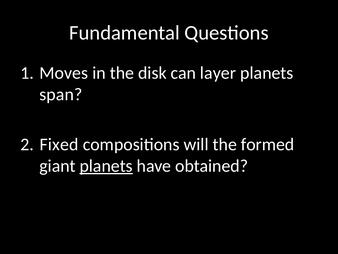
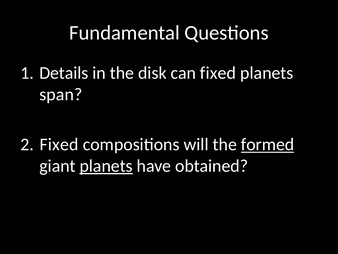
Moves: Moves -> Details
can layer: layer -> fixed
formed underline: none -> present
